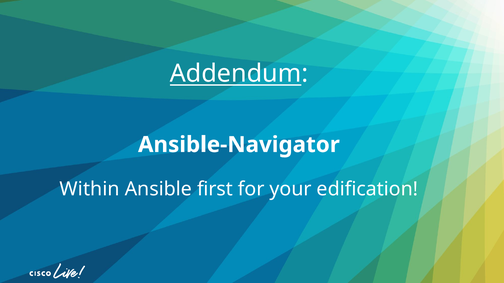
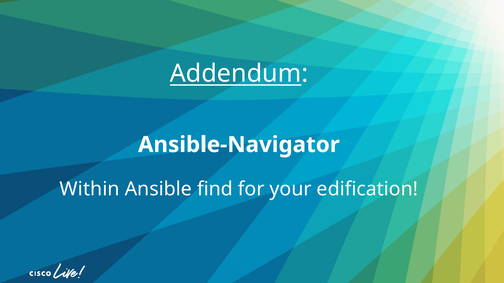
first: first -> find
